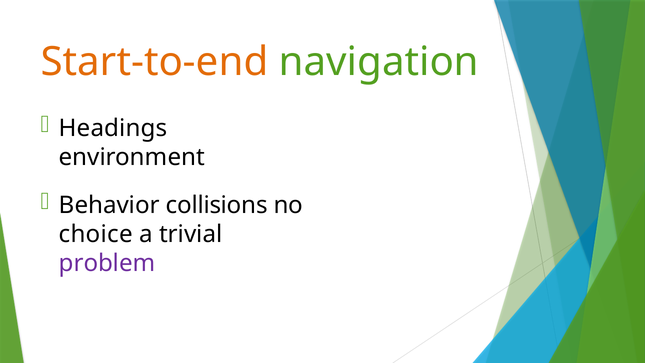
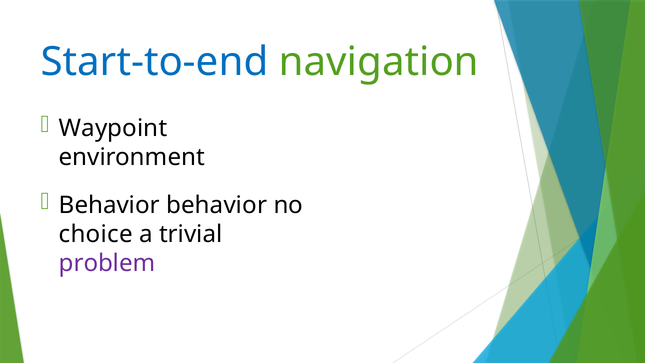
Start-to-end colour: orange -> blue
Headings: Headings -> Waypoint
Behavior collisions: collisions -> behavior
